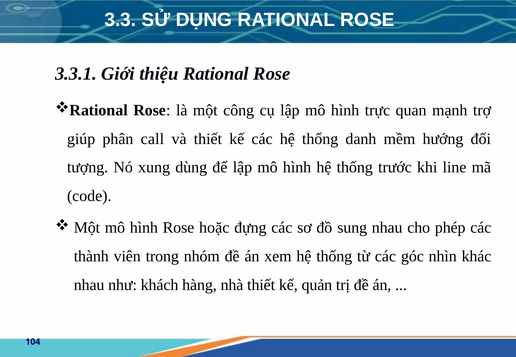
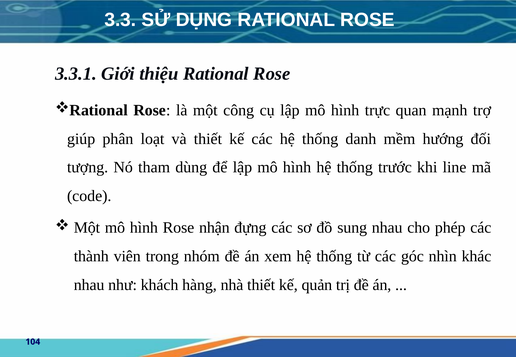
call: call -> loạt
xung: xung -> tham
hoặc: hoặc -> nhận
